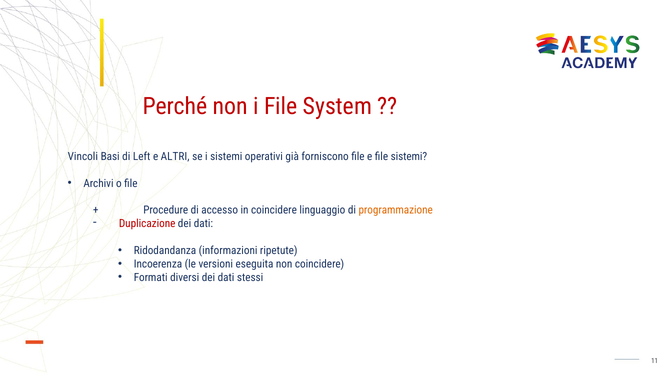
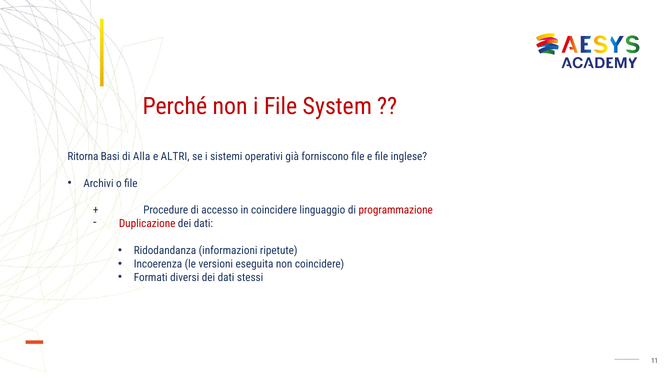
Vincoli: Vincoli -> Ritorna
Left: Left -> Alla
file sistemi: sistemi -> inglese
programmazione colour: orange -> red
